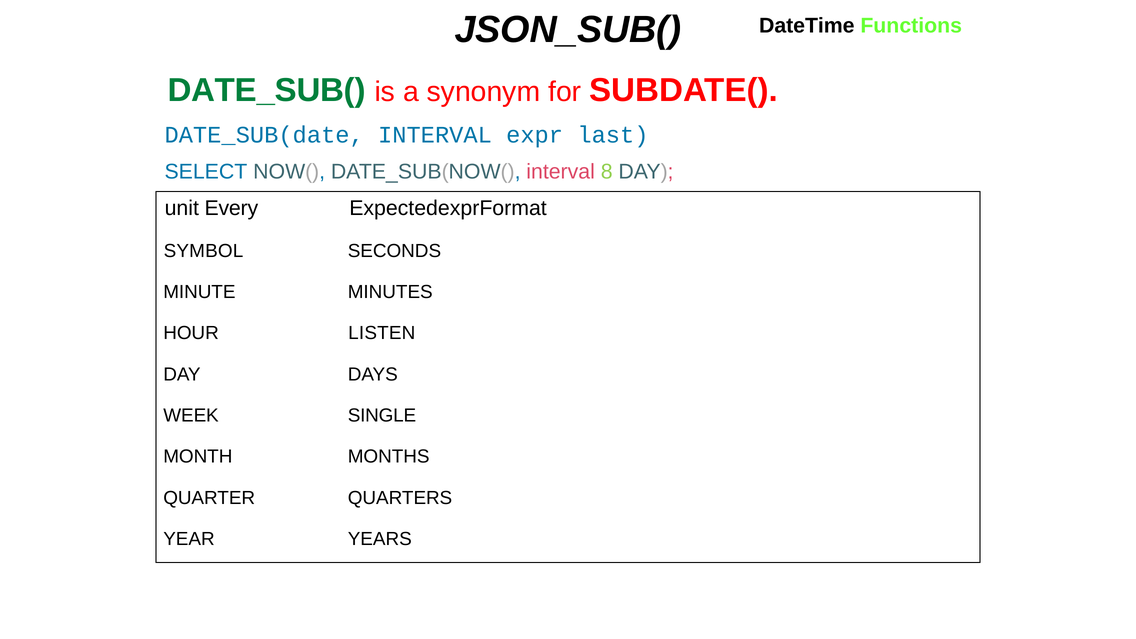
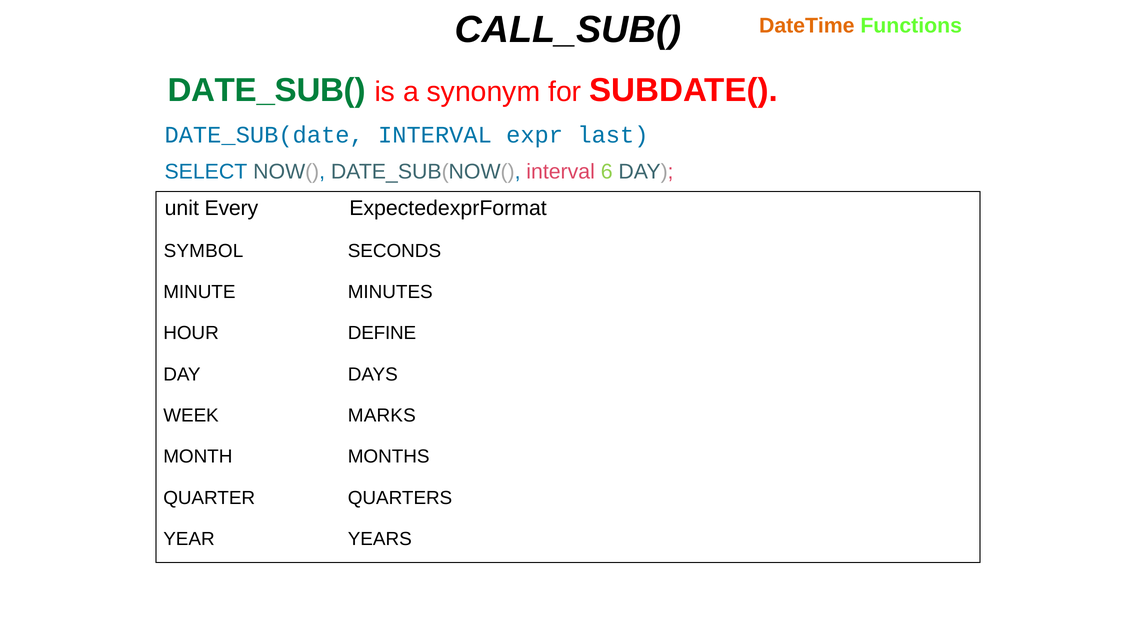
JSON_SUB(: JSON_SUB( -> CALL_SUB(
DateTime colour: black -> orange
8: 8 -> 6
LISTEN: LISTEN -> DEFINE
SINGLE: SINGLE -> MARKS
